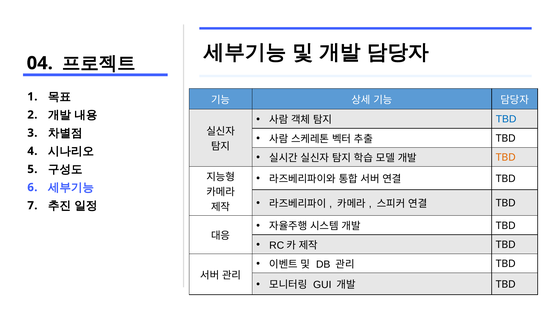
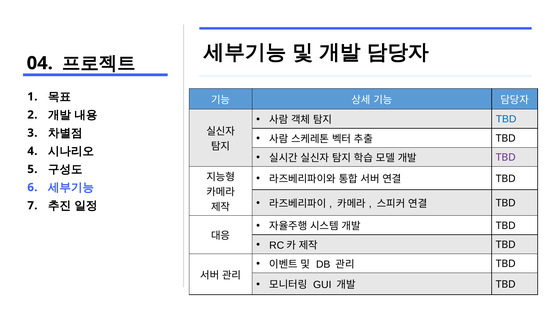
TBD at (506, 158) colour: orange -> purple
